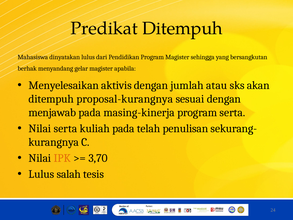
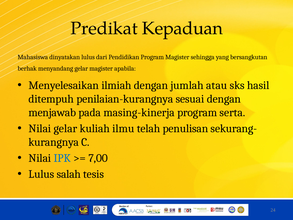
Predikat Ditempuh: Ditempuh -> Kepaduan
aktivis: aktivis -> ilmiah
akan: akan -> hasil
proposal-kurangnya: proposal-kurangnya -> penilaian-kurangnya
Nilai serta: serta -> gelar
kuliah pada: pada -> ilmu
IPK colour: orange -> blue
3,70: 3,70 -> 7,00
